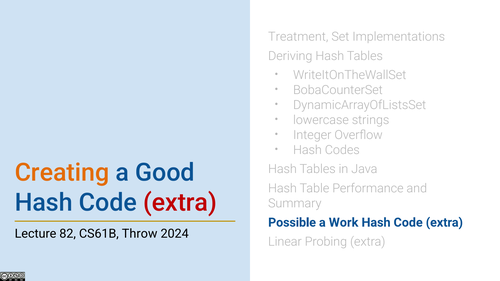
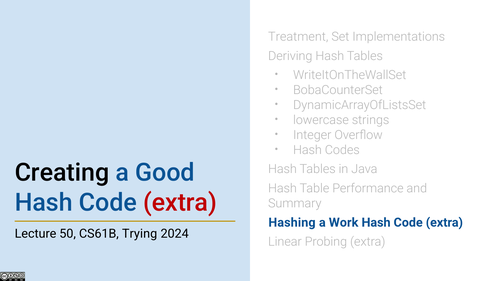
Creating colour: orange -> black
Possible: Possible -> Hashing
82: 82 -> 50
Throw: Throw -> Trying
